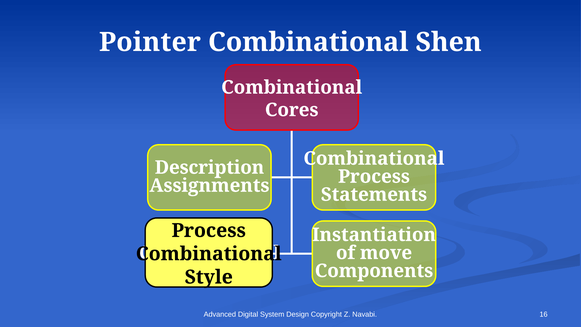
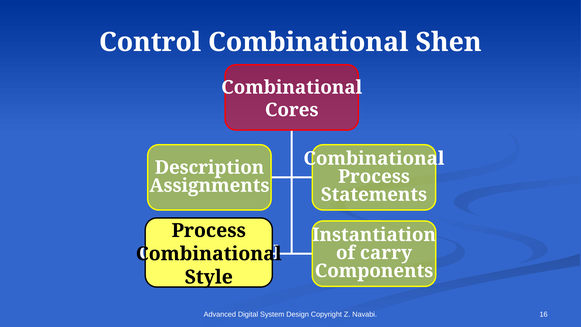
Pointer: Pointer -> Control
move: move -> carry
